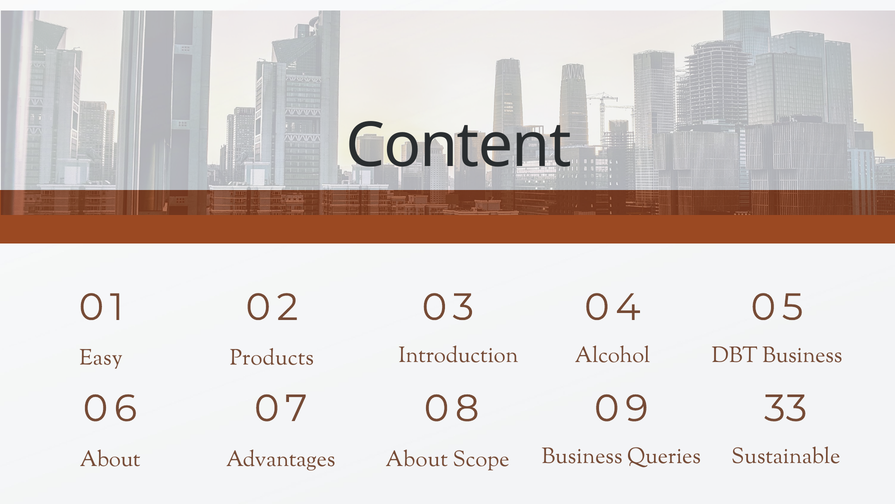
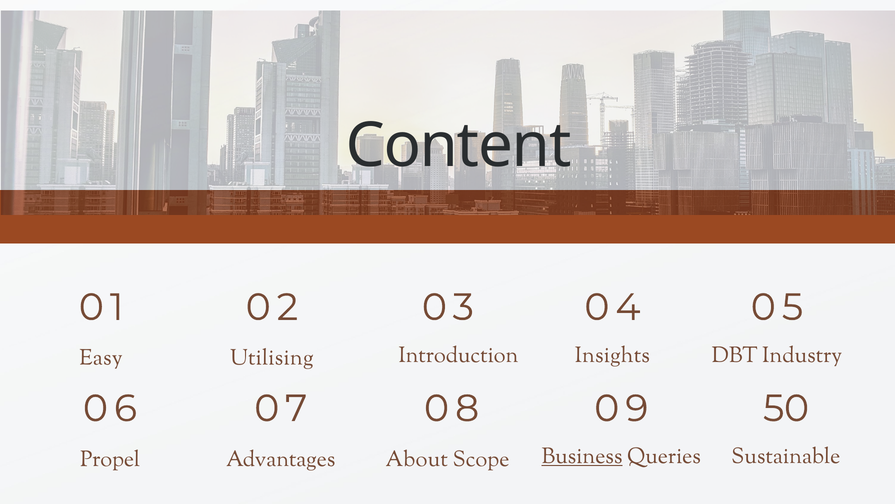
Products: Products -> Utilising
Alcohol: Alcohol -> Insights
DBT Business: Business -> Industry
33: 33 -> 50
About at (110, 459): About -> Propel
Business at (582, 456) underline: none -> present
